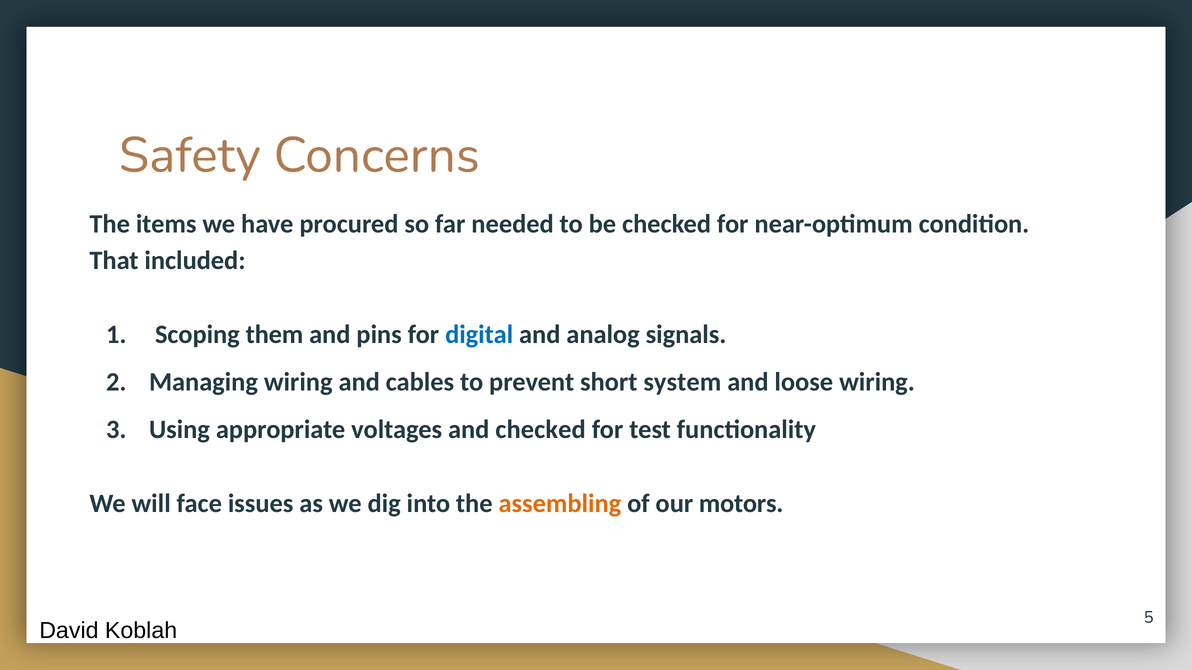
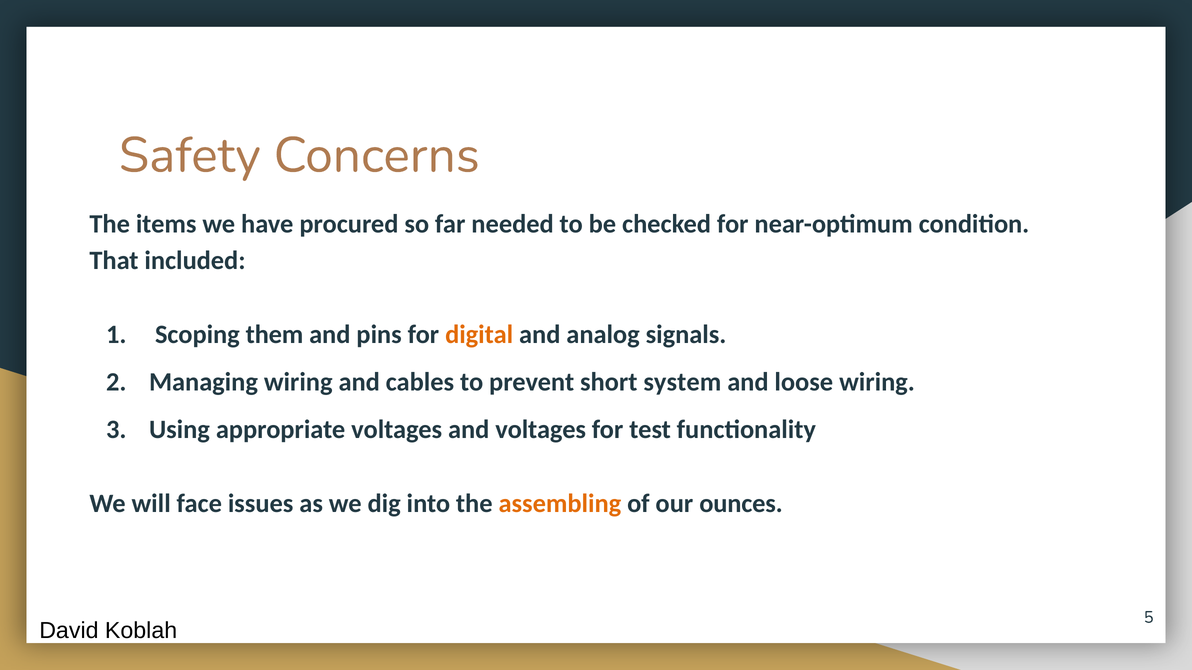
digital colour: blue -> orange
and checked: checked -> voltages
motors: motors -> ounces
